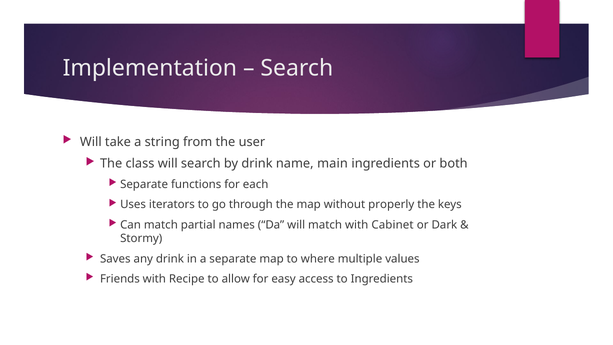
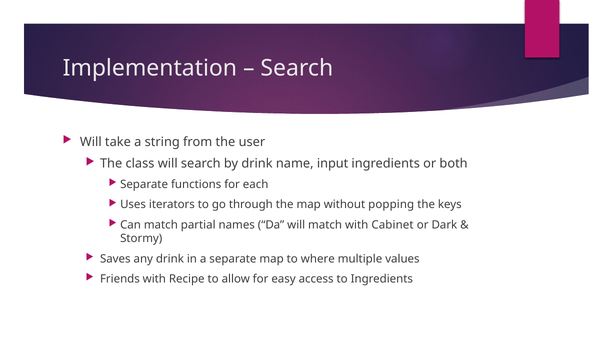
main: main -> input
properly: properly -> popping
